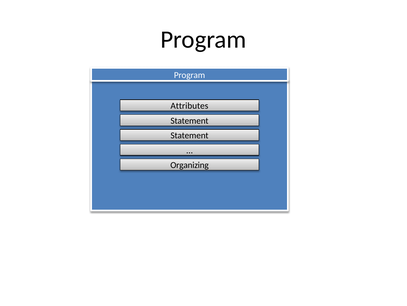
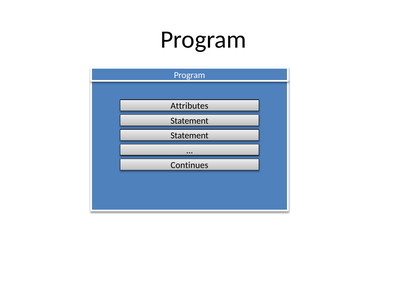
Organizing: Organizing -> Continues
